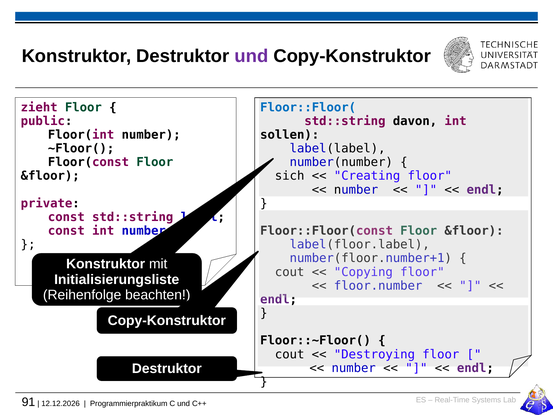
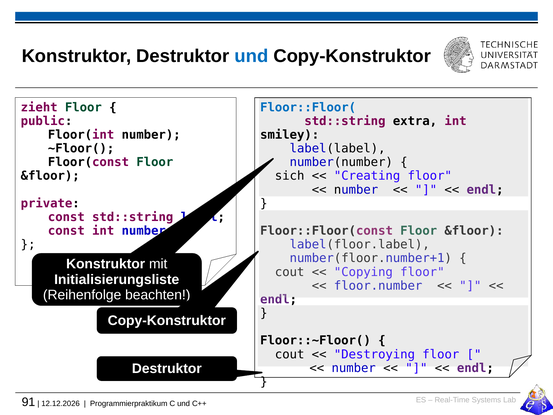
und at (251, 56) colour: purple -> blue
davon: davon -> extra
sollen: sollen -> smiley
